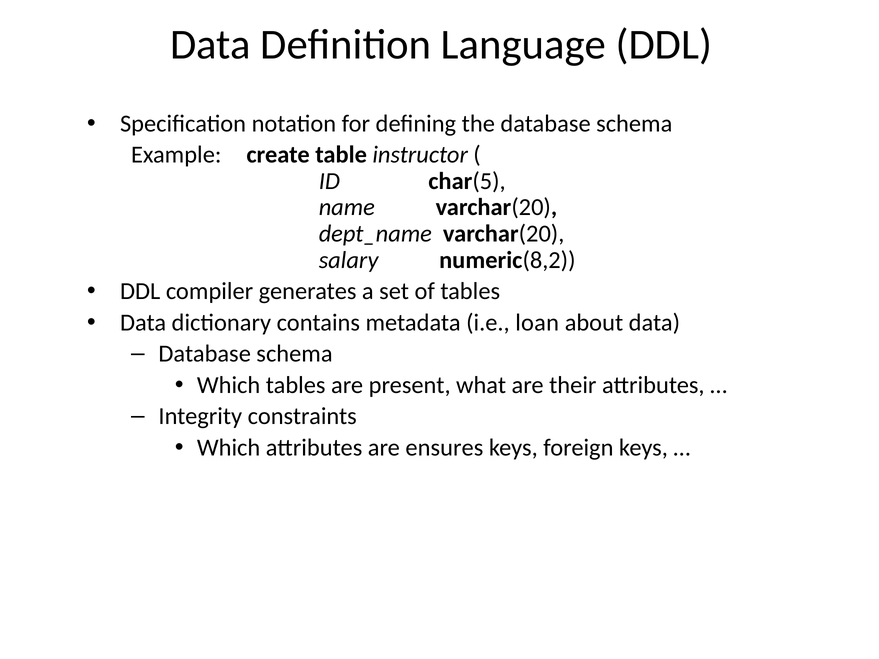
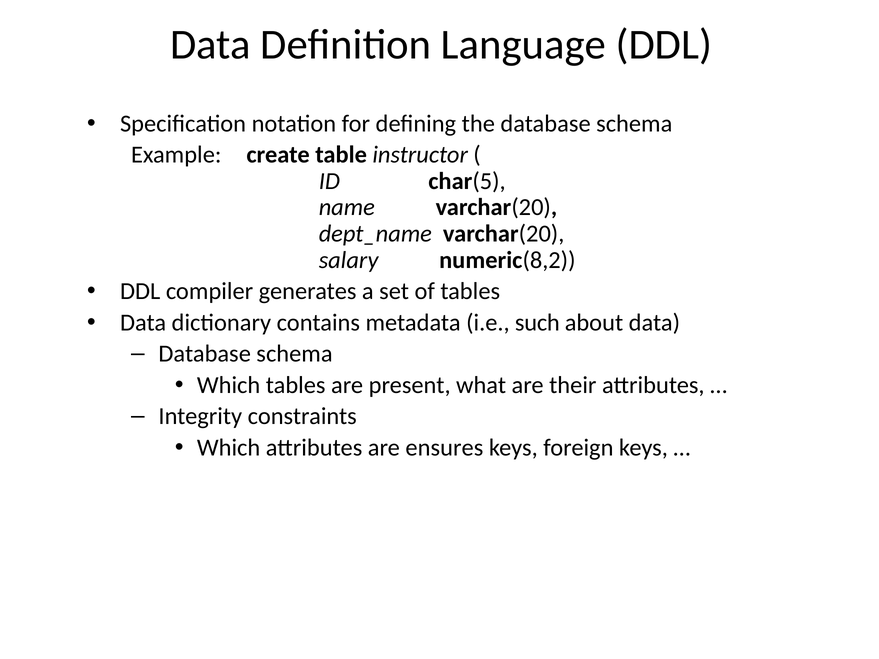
loan: loan -> such
